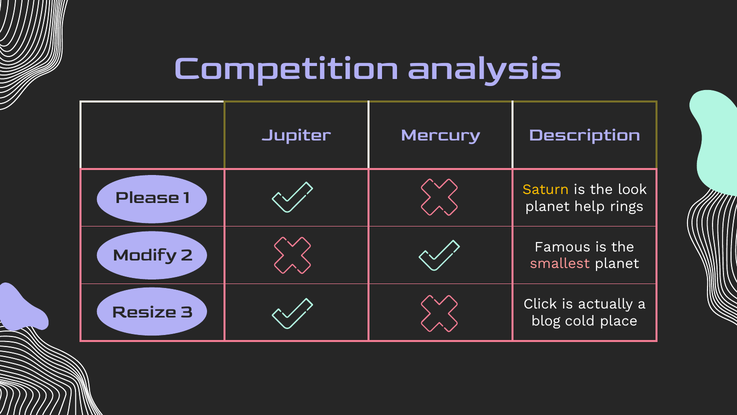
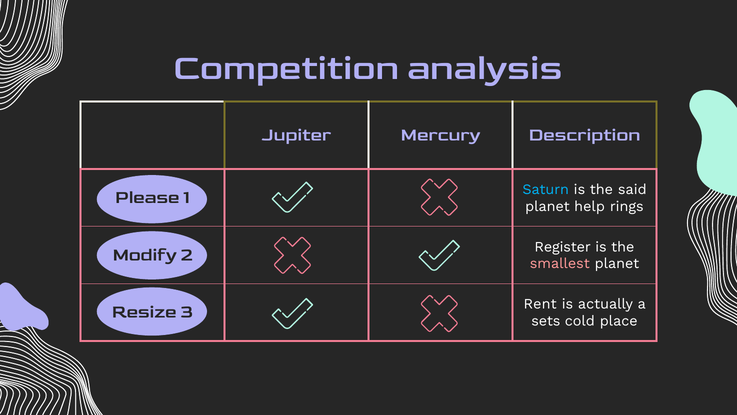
Saturn colour: yellow -> light blue
look: look -> said
Famous: Famous -> Register
Click: Click -> Rent
blog: blog -> sets
